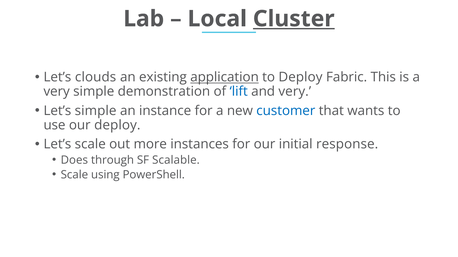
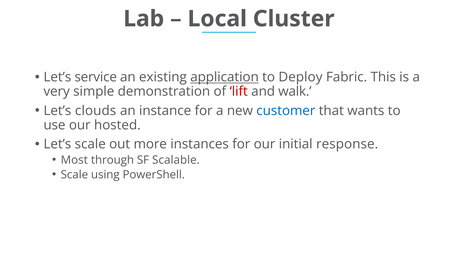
Cluster underline: present -> none
clouds: clouds -> service
lift colour: blue -> red
and very: very -> walk
Let’s simple: simple -> clouds
our deploy: deploy -> hosted
Does: Does -> Most
